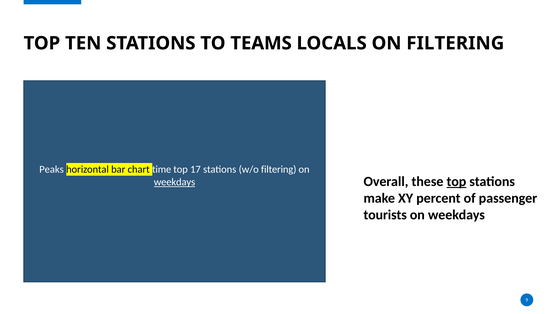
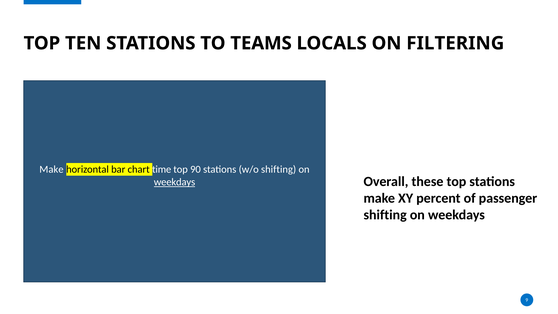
Peaks at (52, 169): Peaks -> Make
17: 17 -> 90
w/o filtering: filtering -> shifting
top at (456, 181) underline: present -> none
tourists at (385, 215): tourists -> shifting
